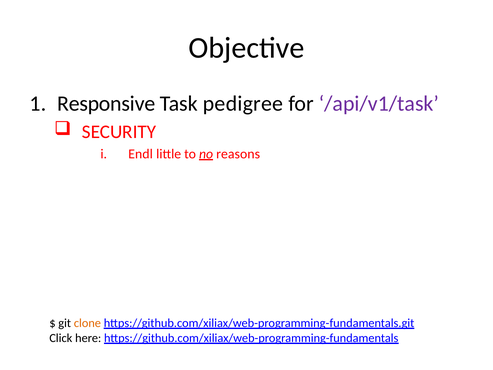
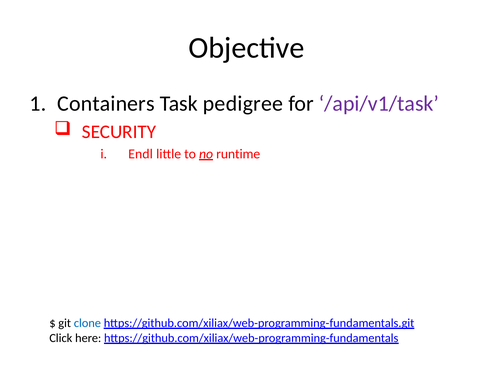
Responsive: Responsive -> Containers
reasons: reasons -> runtime
clone colour: orange -> blue
